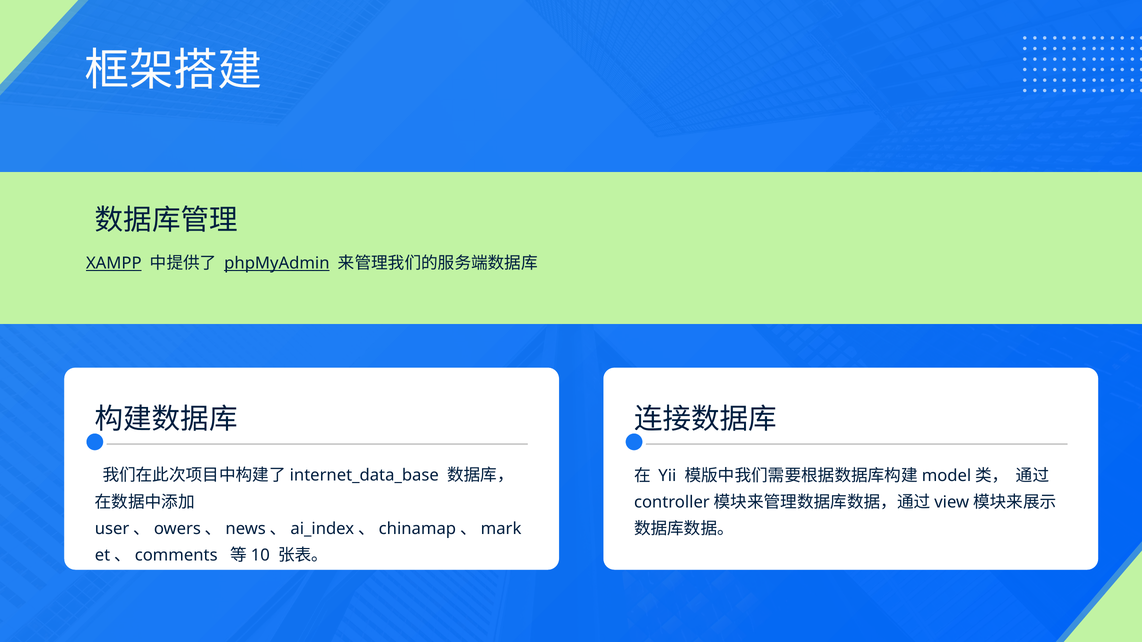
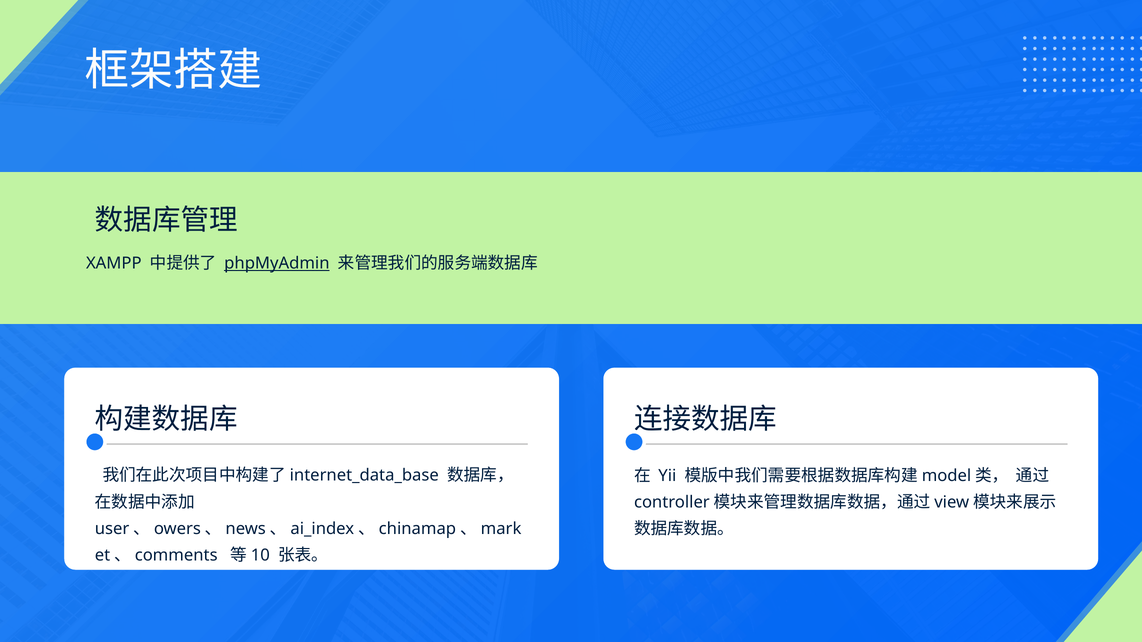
XAMPP underline: present -> none
